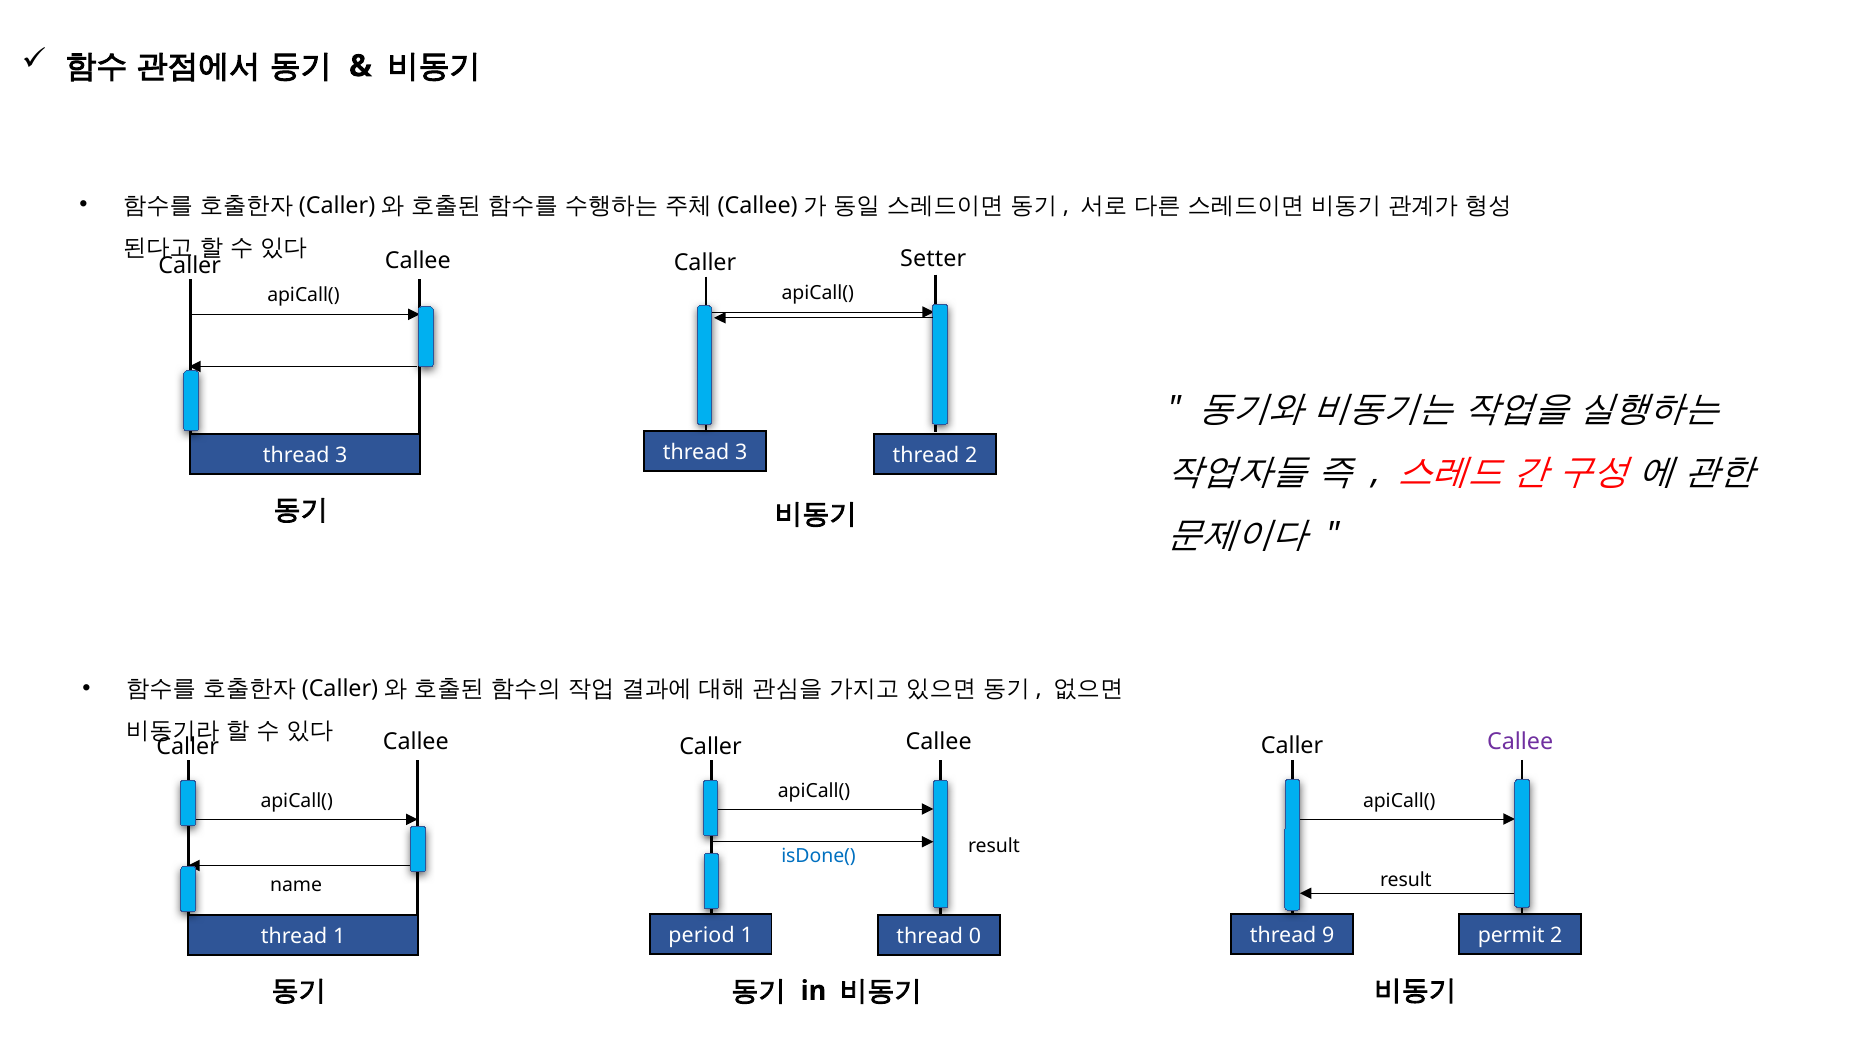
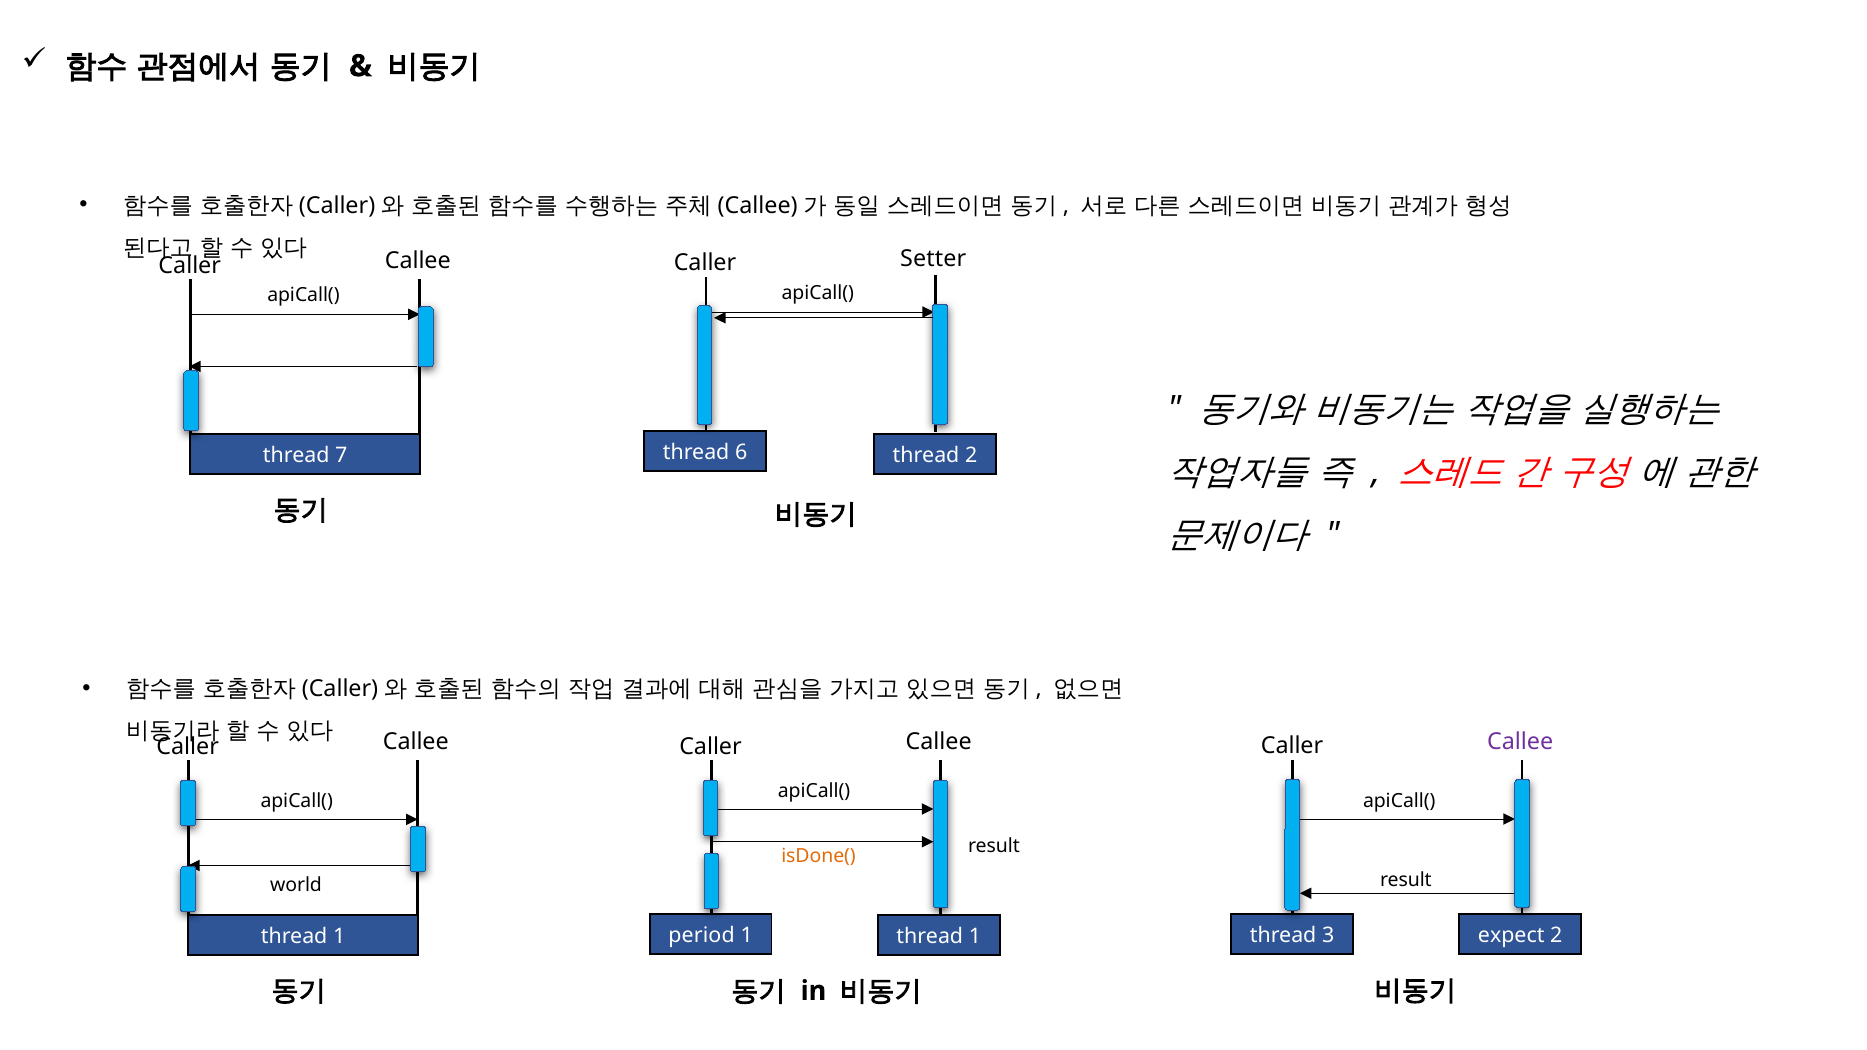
3 at (741, 452): 3 -> 6
3 at (341, 455): 3 -> 7
isDone( colour: blue -> orange
name: name -> world
9: 9 -> 3
permit: permit -> expect
0 at (975, 936): 0 -> 1
